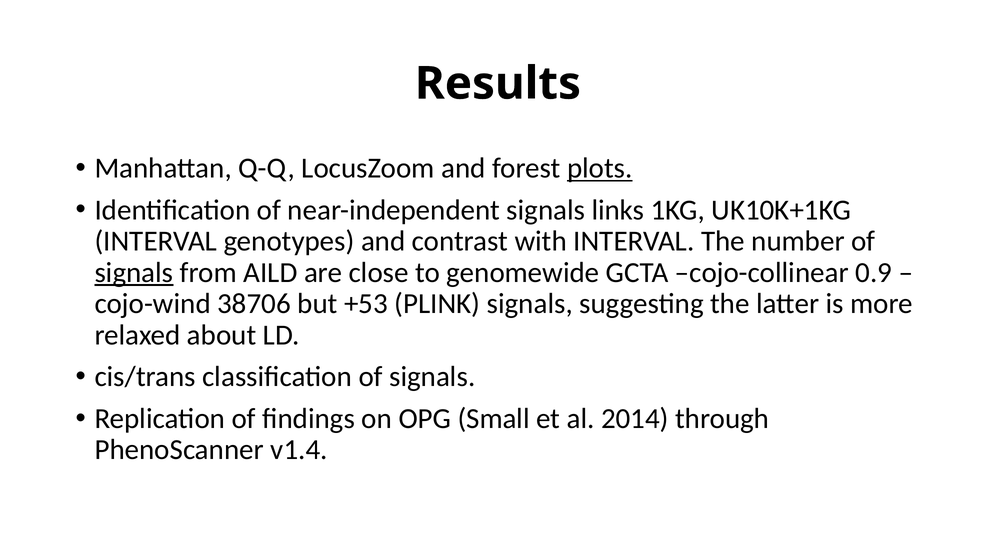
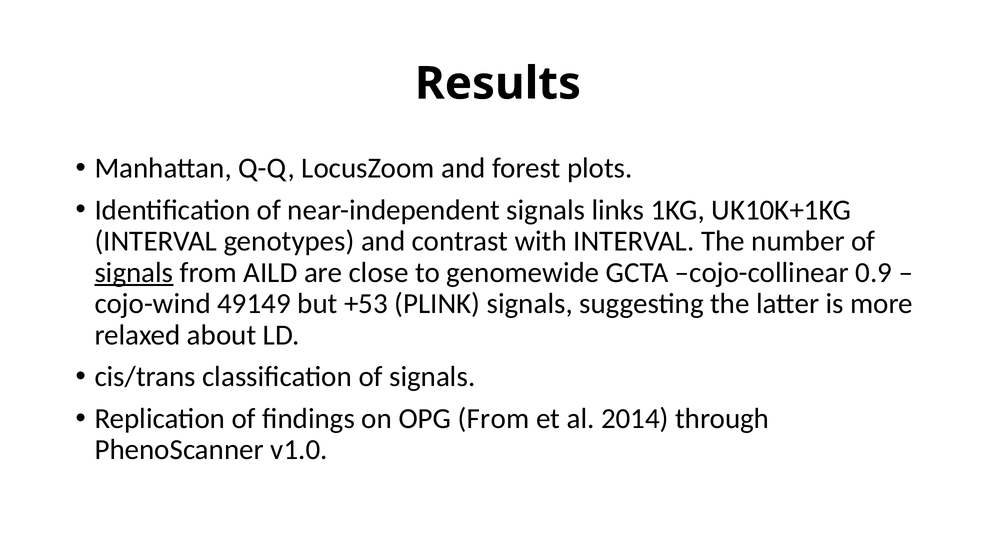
plots underline: present -> none
38706: 38706 -> 49149
OPG Small: Small -> From
v1.4: v1.4 -> v1.0
